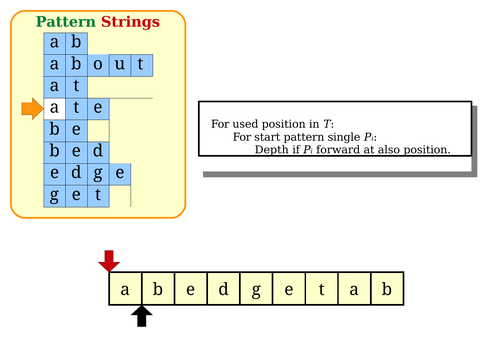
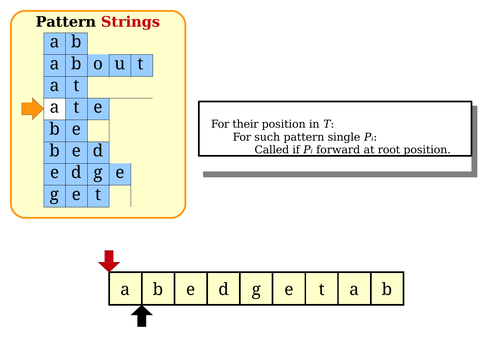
Pattern at (66, 22) colour: green -> black
used: used -> their
start: start -> such
Depth: Depth -> Called
also: also -> root
